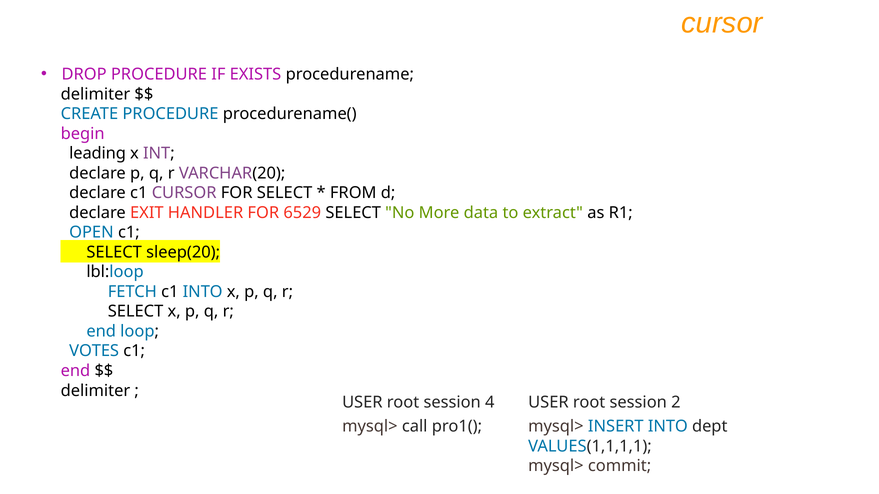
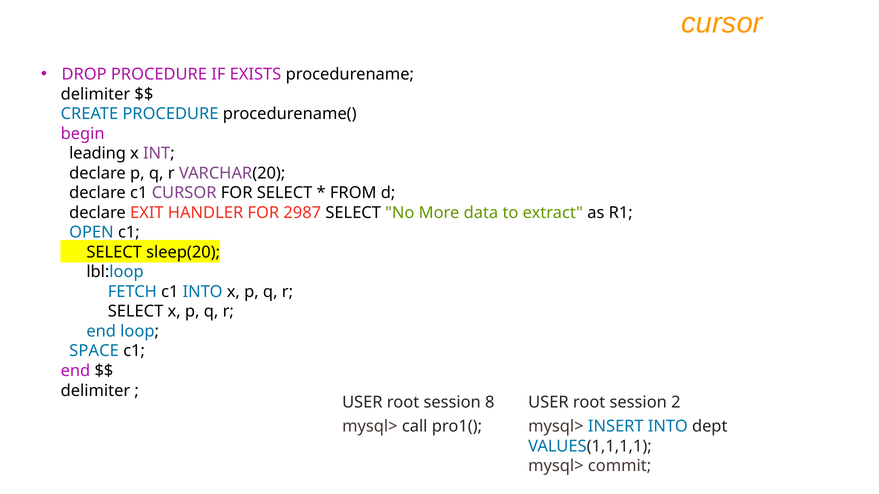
6529: 6529 -> 2987
VOTES: VOTES -> SPACE
4: 4 -> 8
